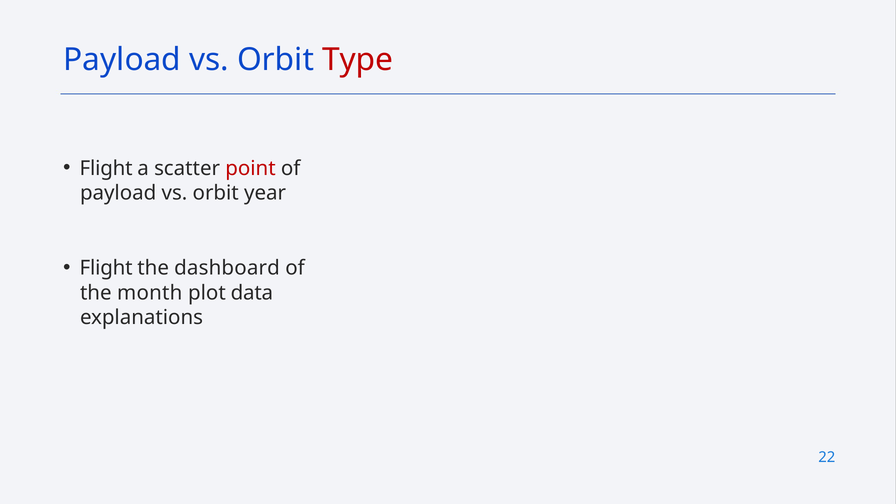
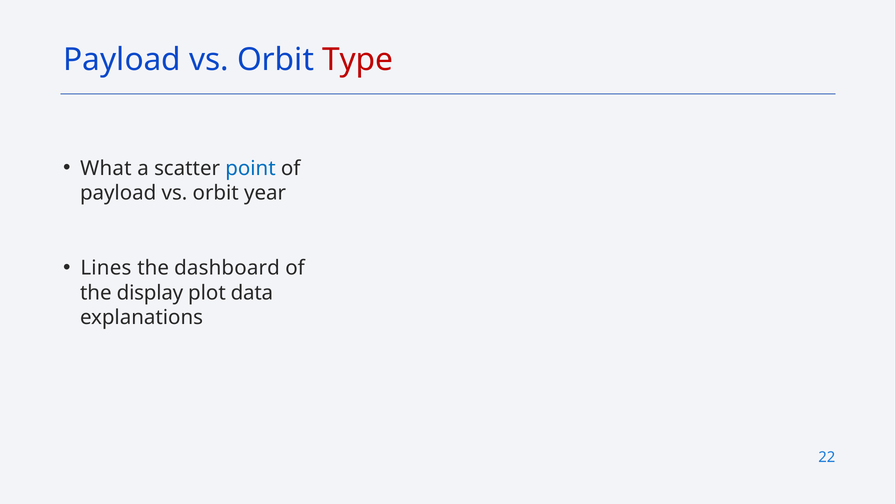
Flight at (106, 168): Flight -> What
point colour: red -> blue
Flight at (106, 268): Flight -> Lines
month: month -> display
